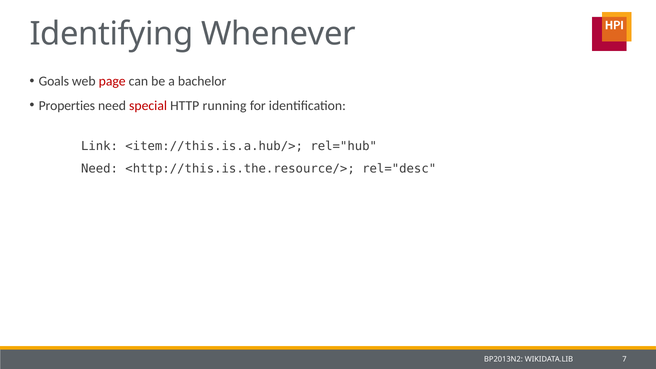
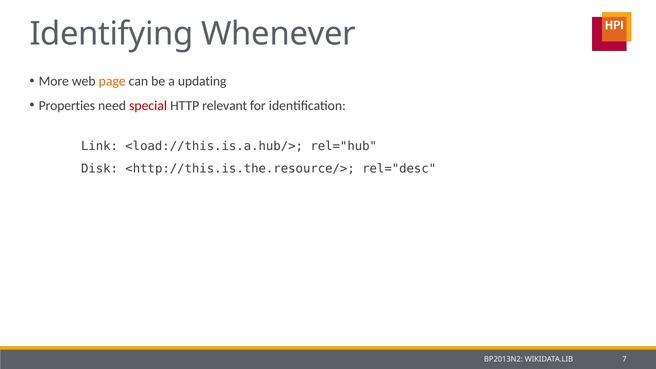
Goals: Goals -> More
page colour: red -> orange
bachelor: bachelor -> updating
running: running -> relevant
<item://this.is.a.hub/>: <item://this.is.a.hub/> -> <load://this.is.a.hub/>
Need at (100, 168): Need -> Disk
